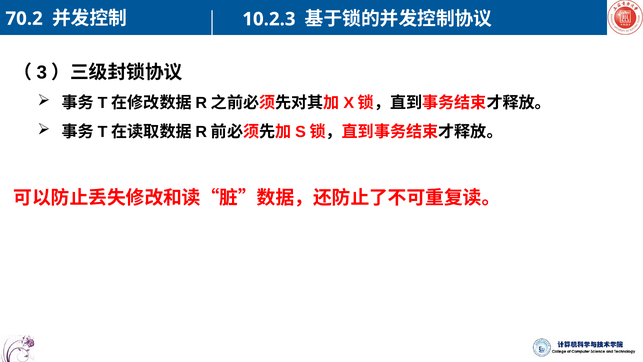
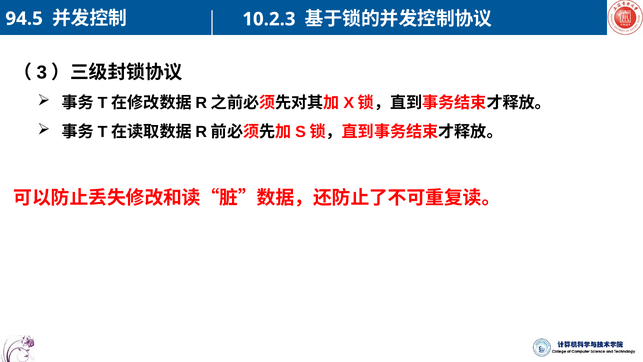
70.2: 70.2 -> 94.5
